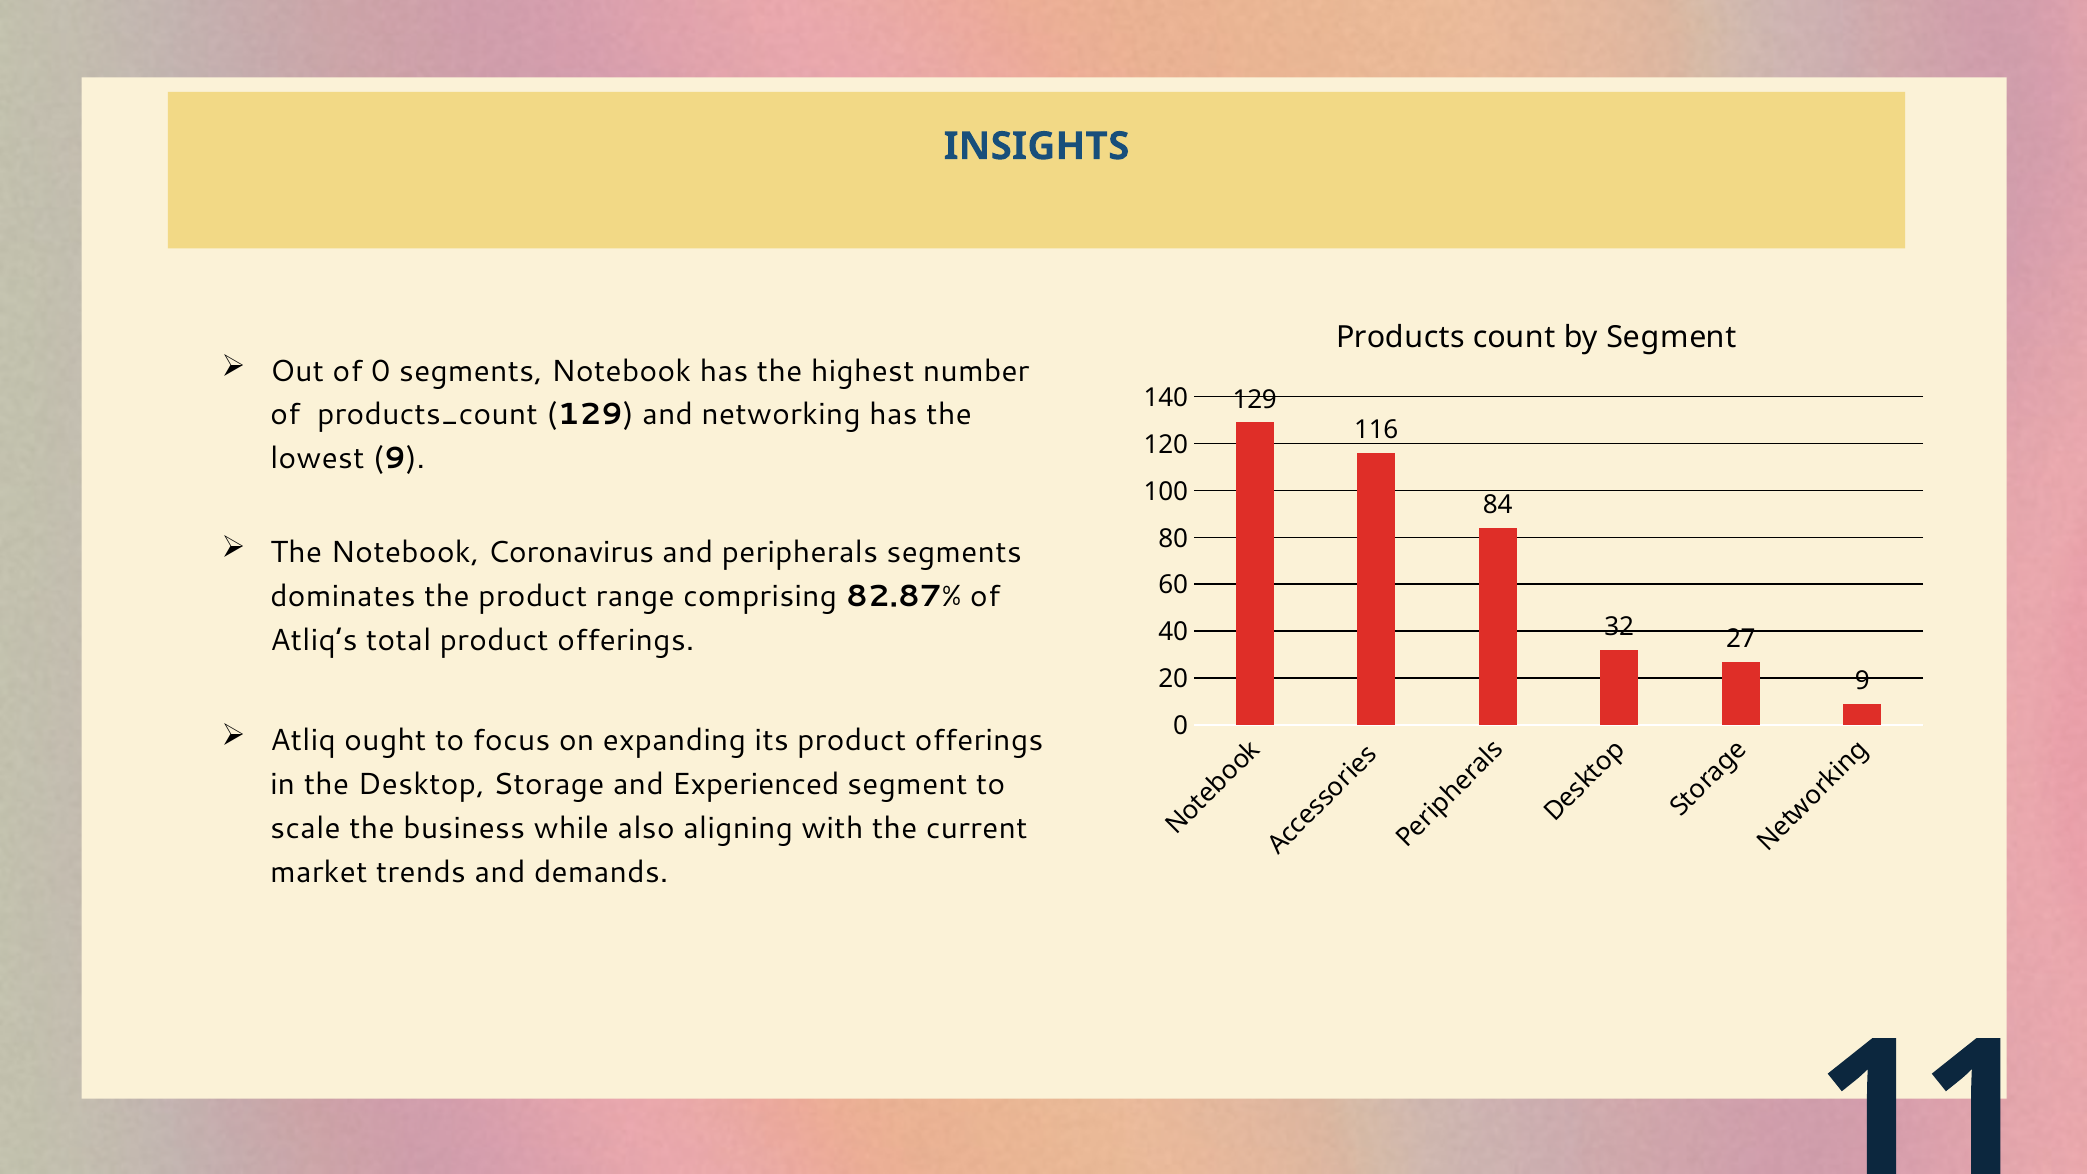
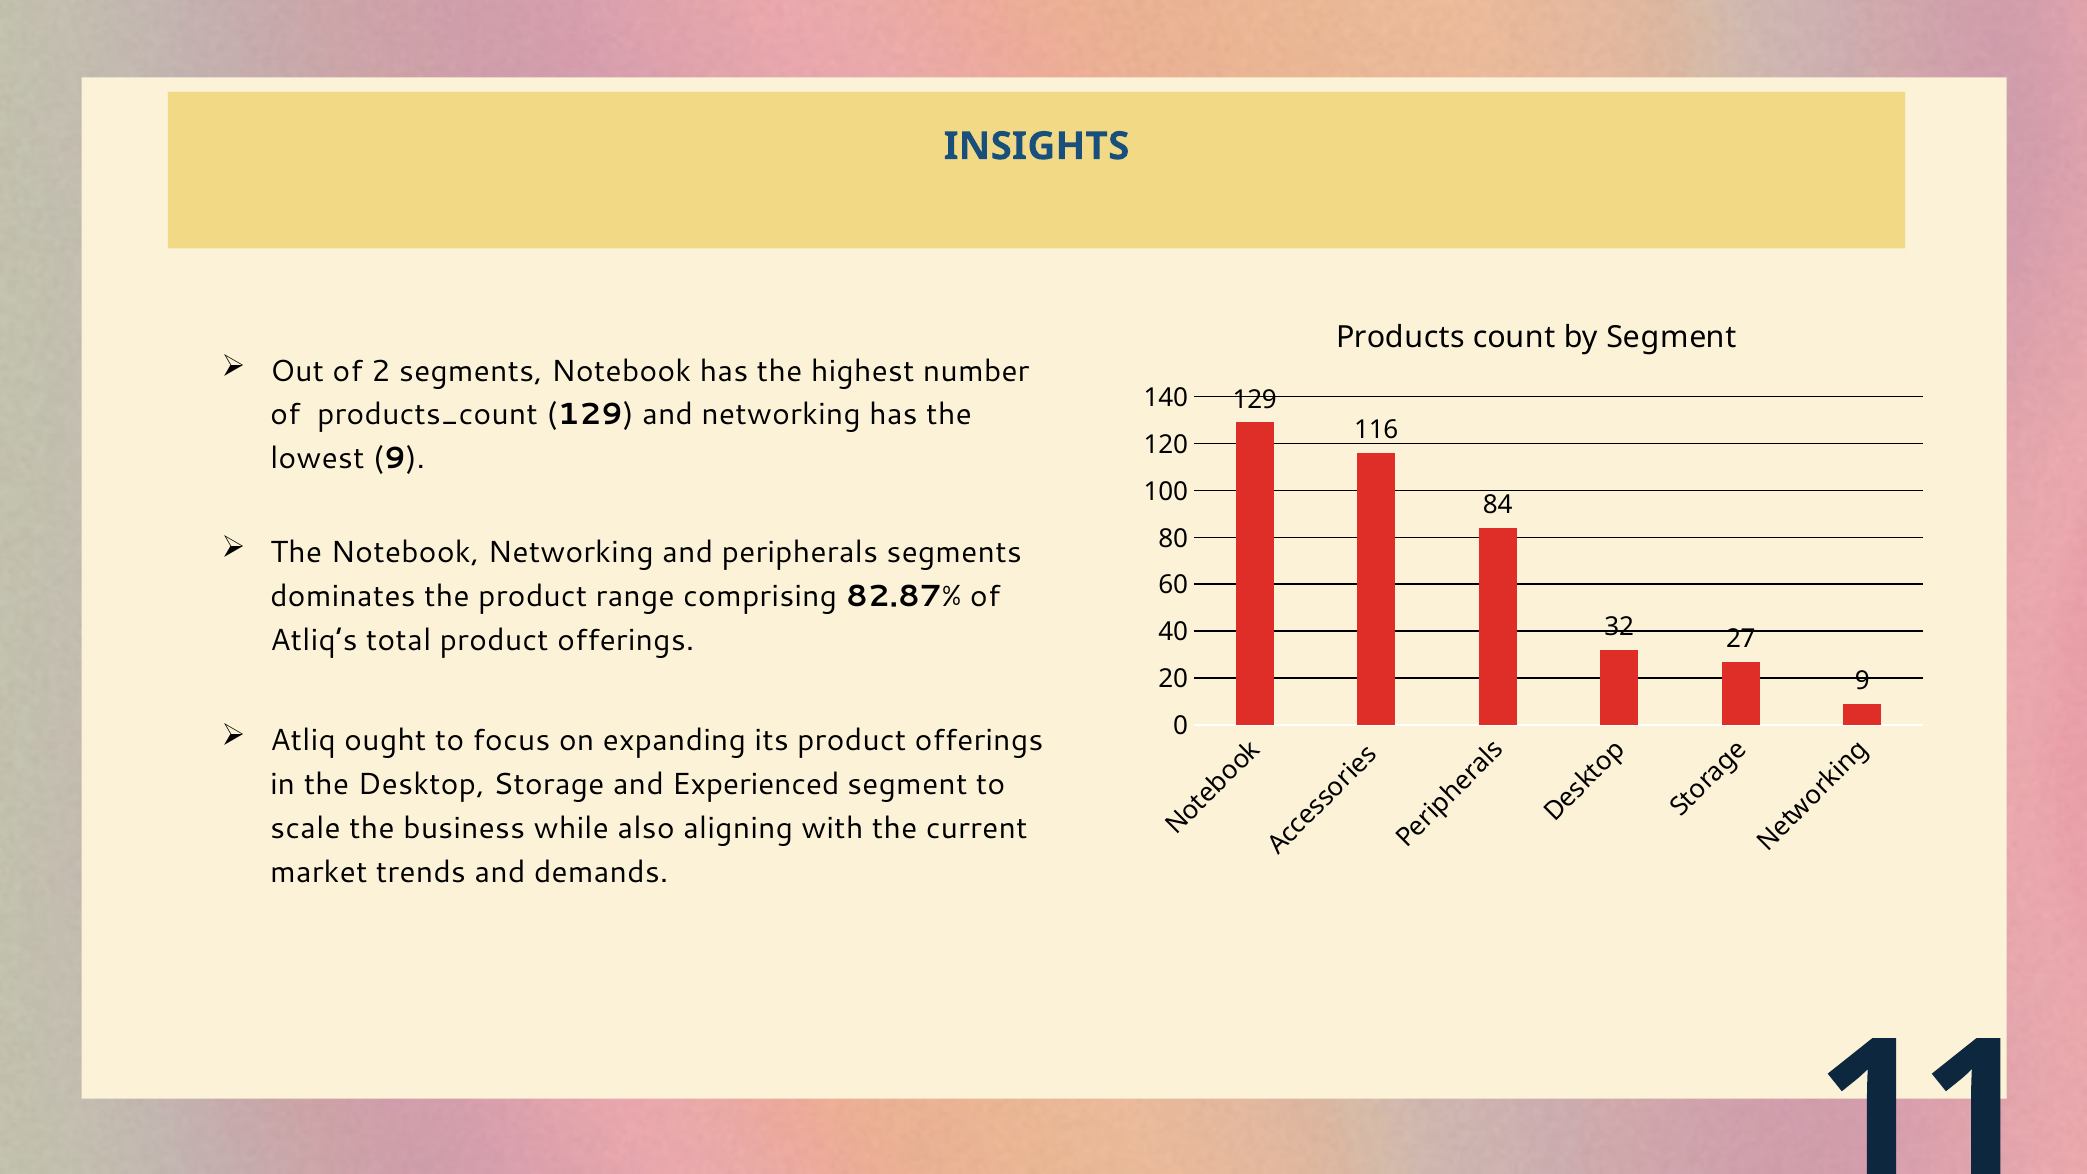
of 0: 0 -> 2
Notebook Coronavirus: Coronavirus -> Networking
